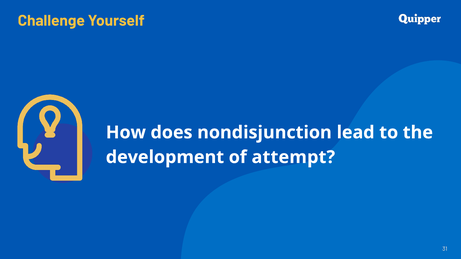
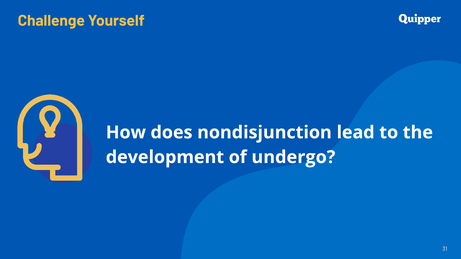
attempt: attempt -> undergo
